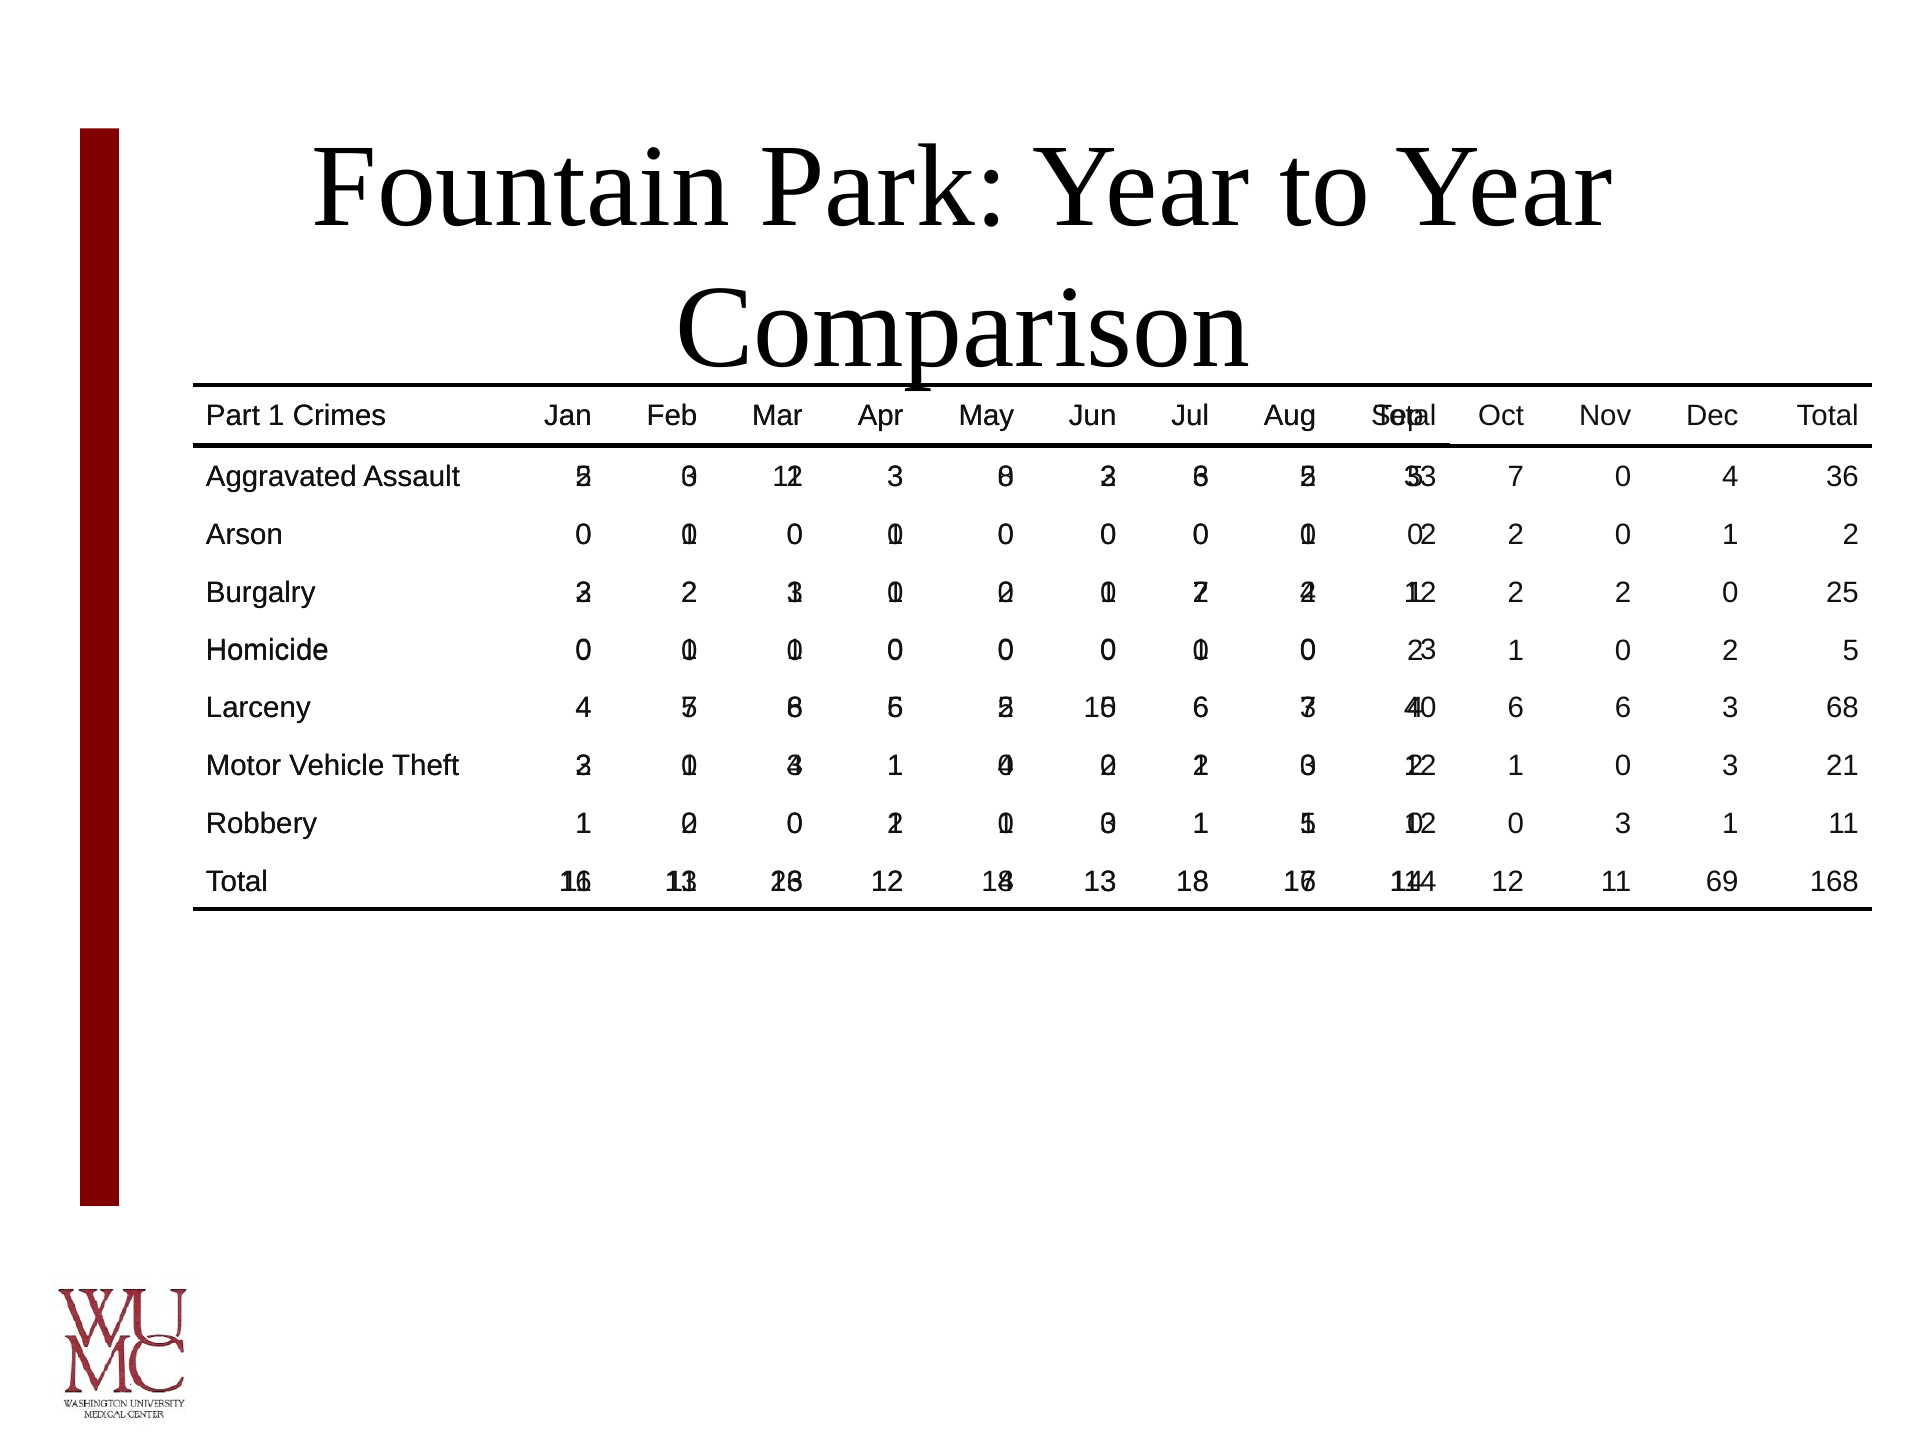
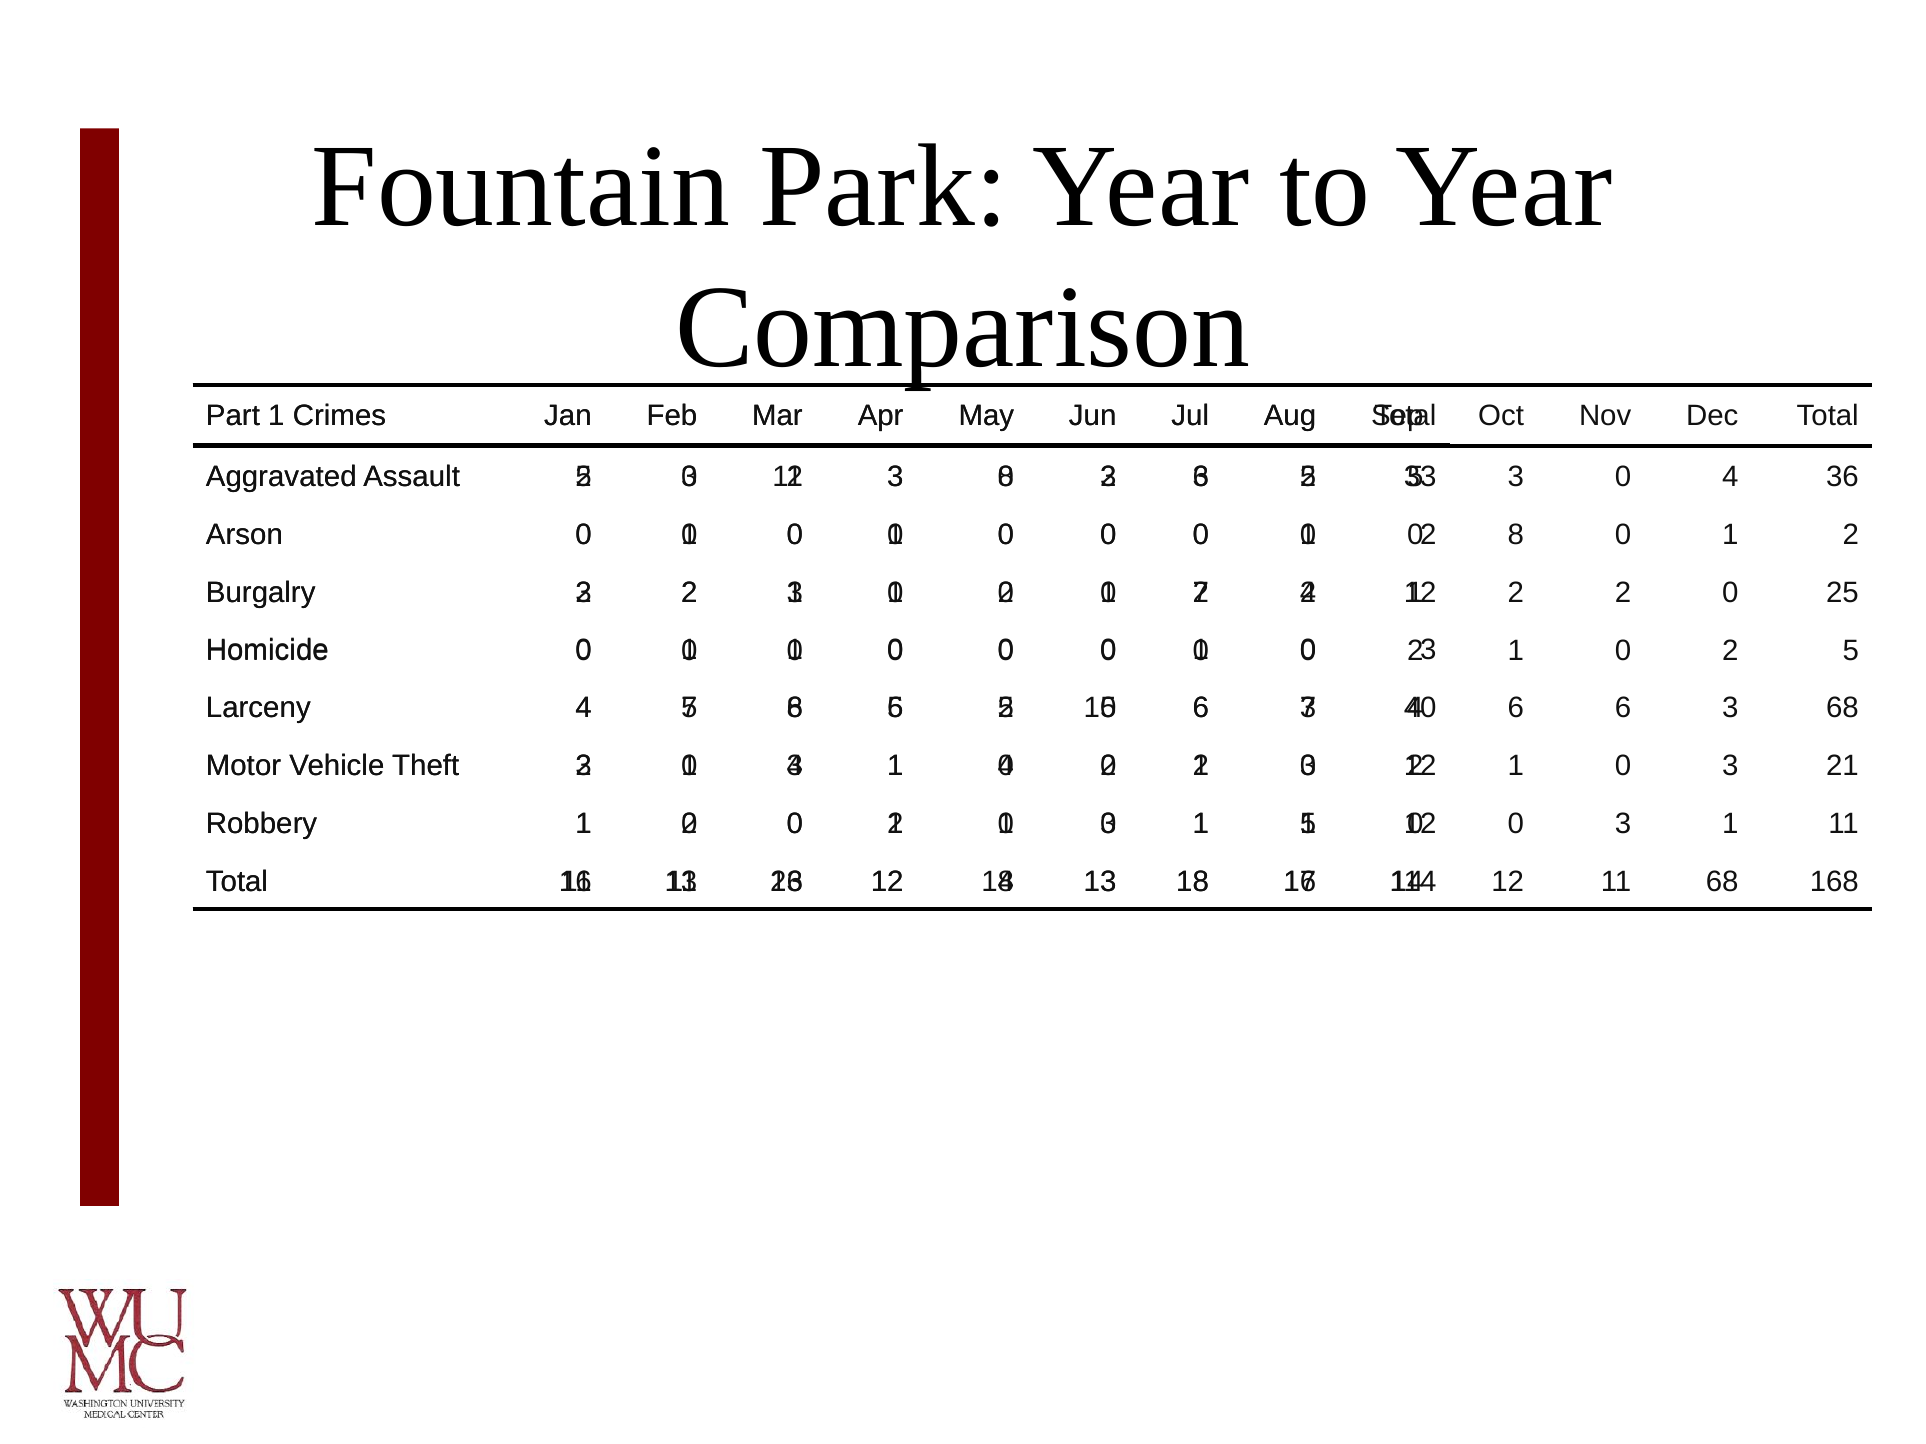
7 at (1516, 477): 7 -> 3
2 at (1516, 535): 2 -> 8
11 69: 69 -> 68
